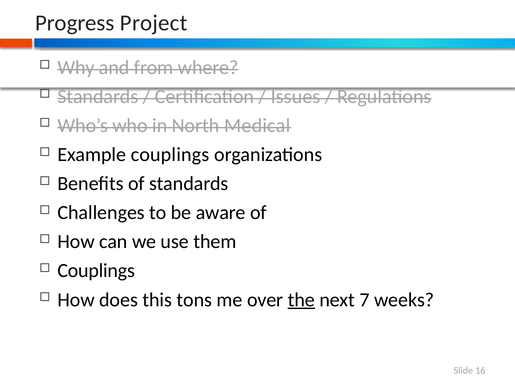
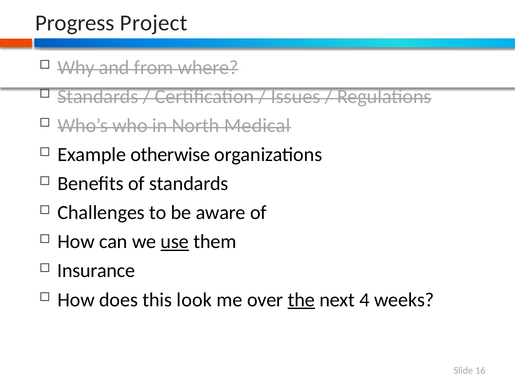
Example couplings: couplings -> otherwise
use underline: none -> present
Couplings at (96, 271): Couplings -> Insurance
tons: tons -> look
7: 7 -> 4
